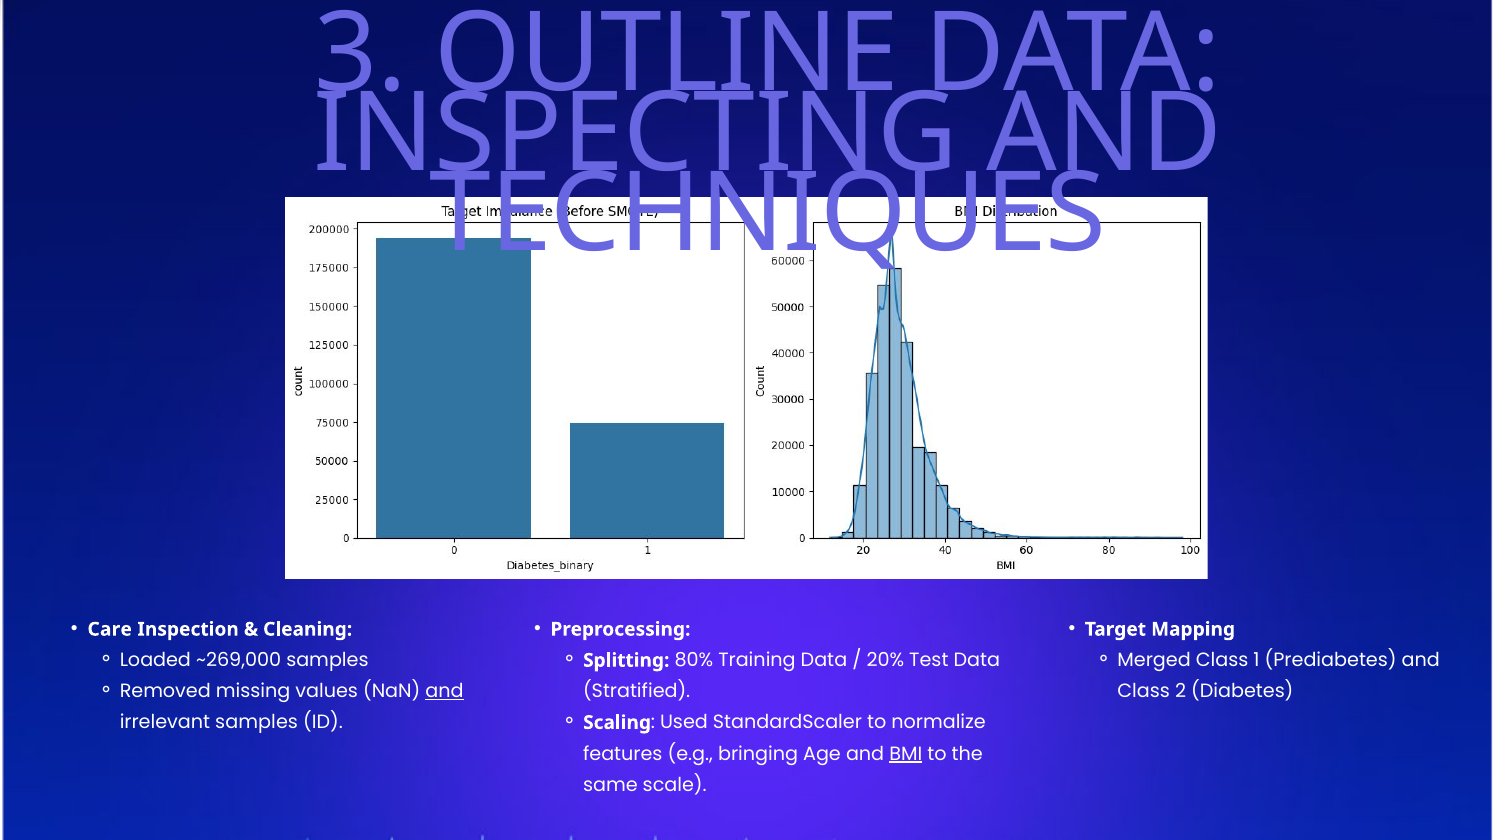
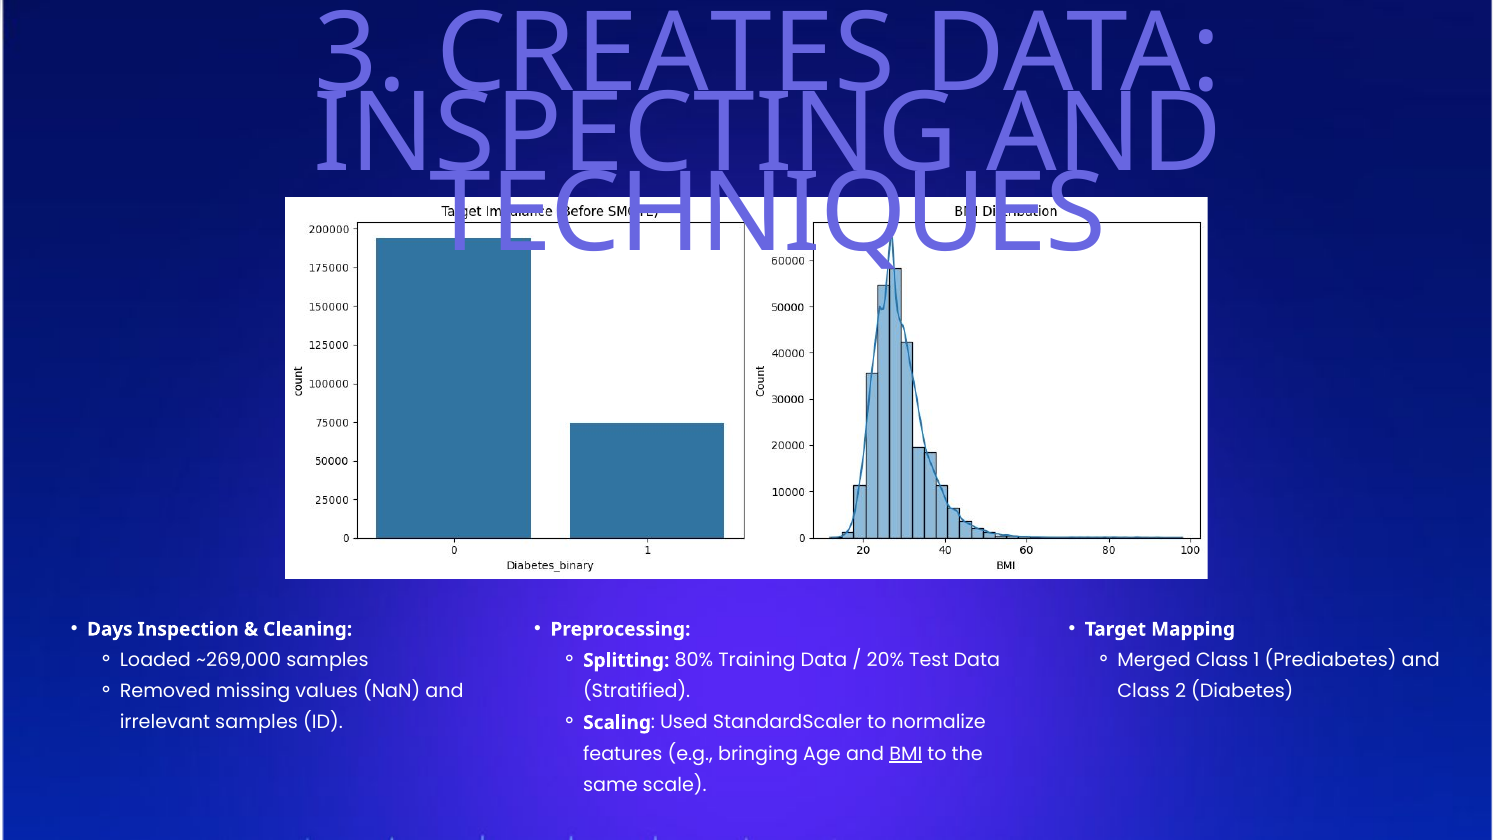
OUTLINE: OUTLINE -> CREATES
Care: Care -> Days
and at (445, 691) underline: present -> none
